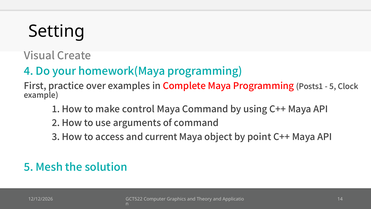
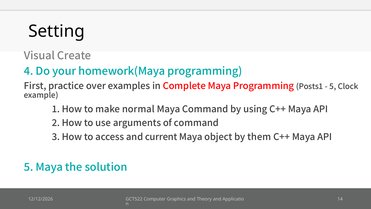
control: control -> normal
point: point -> them
5 Mesh: Mesh -> Maya
